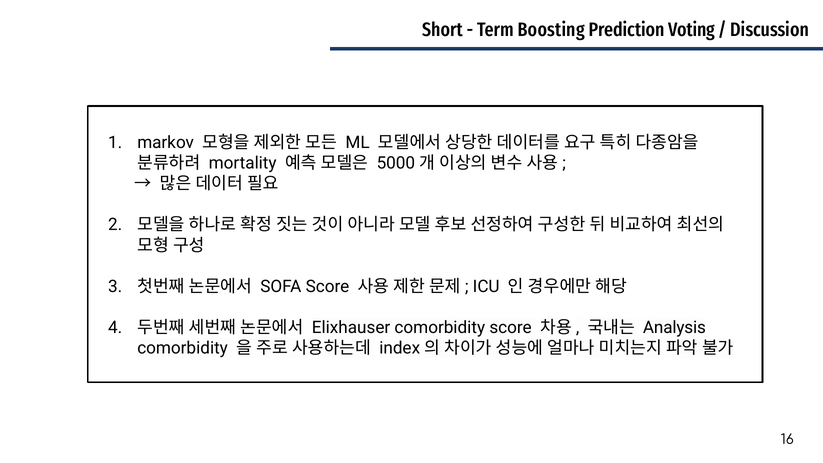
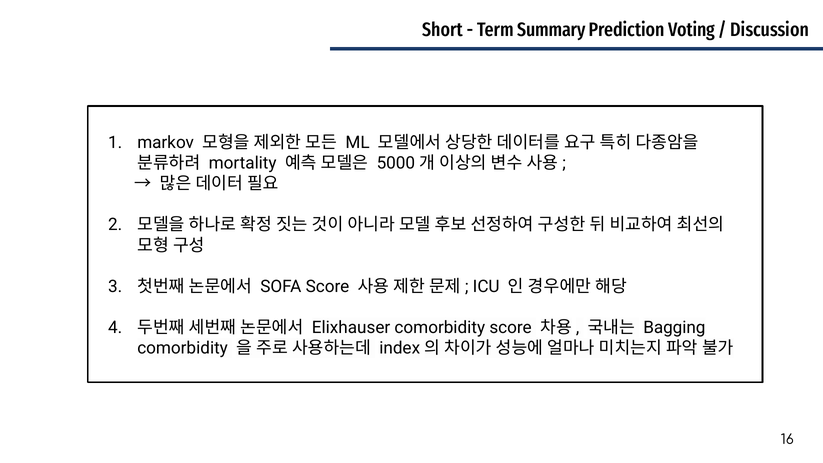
Boosting: Boosting -> Summary
Analysis: Analysis -> Bagging
